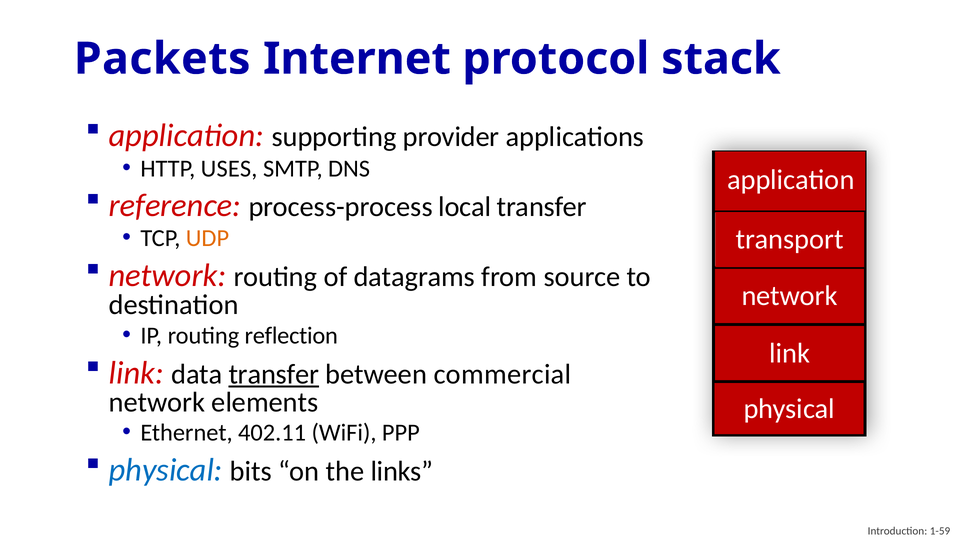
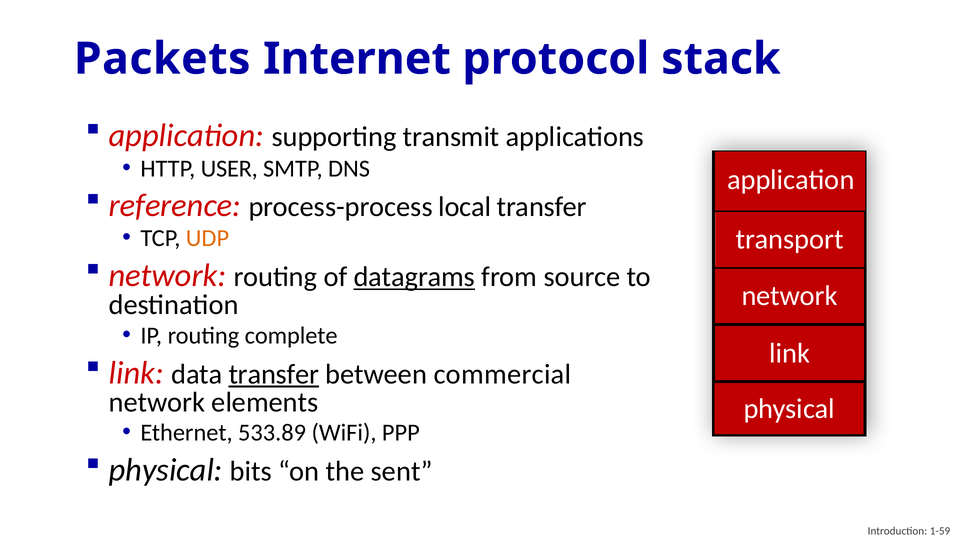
provider: provider -> transmit
USES: USES -> USER
datagrams underline: none -> present
reflection: reflection -> complete
402.11: 402.11 -> 533.89
physical at (166, 470) colour: blue -> black
links: links -> sent
